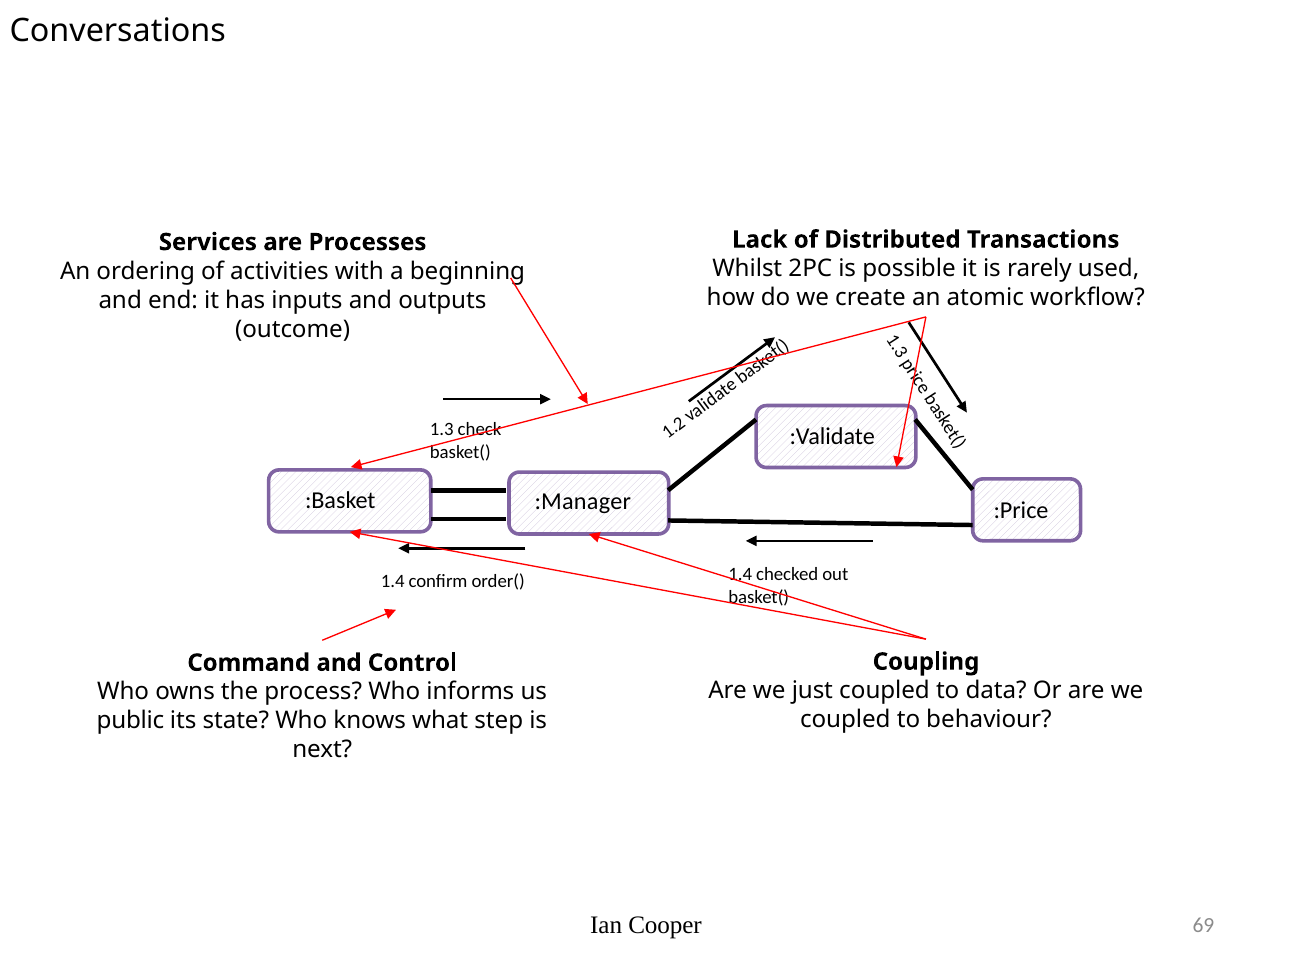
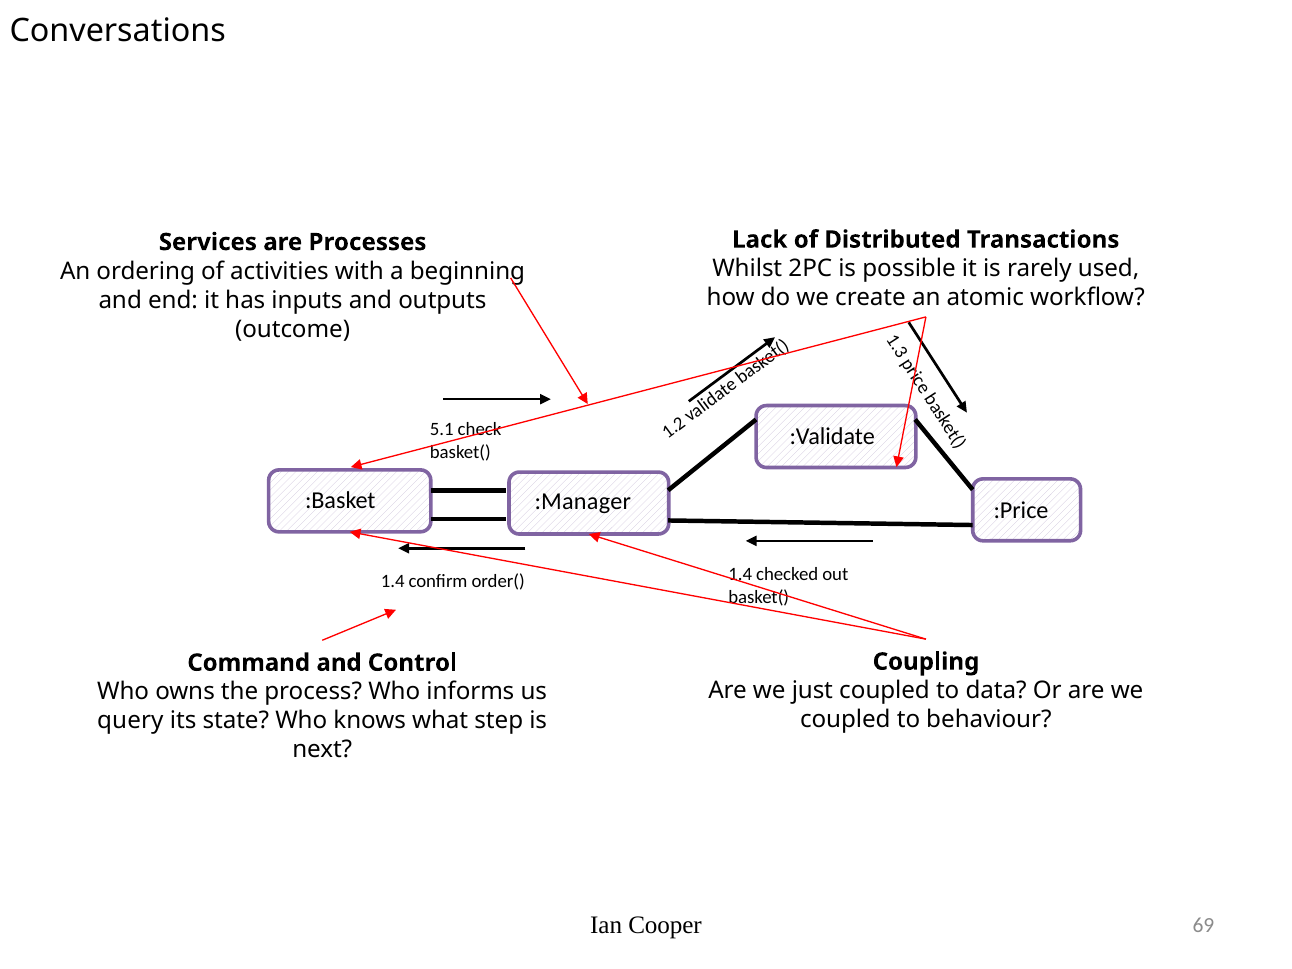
1.3: 1.3 -> 5.1
public: public -> query
